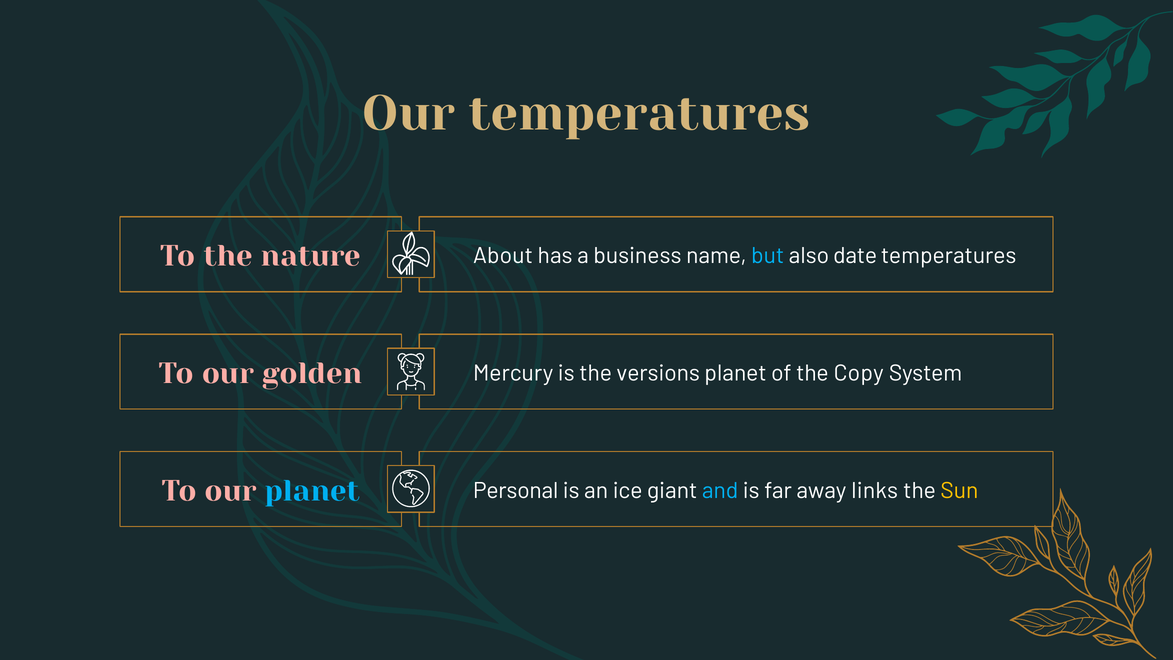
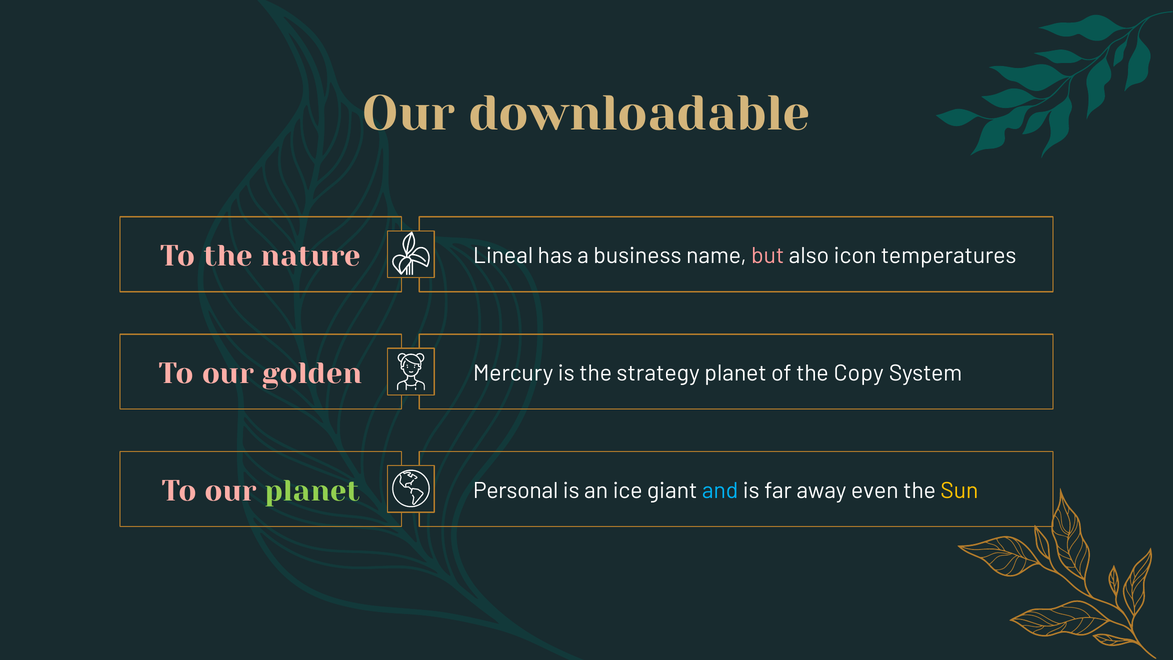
Our temperatures: temperatures -> downloadable
About: About -> Lineal
but colour: light blue -> pink
date: date -> icon
versions: versions -> strategy
planet at (312, 491) colour: light blue -> light green
links: links -> even
